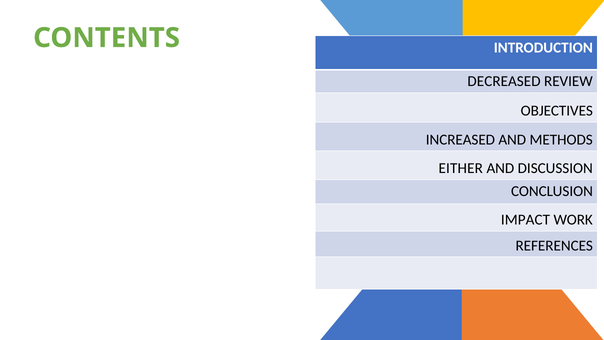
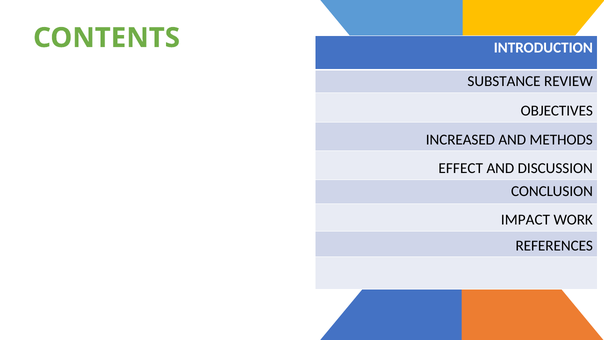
DECREASED: DECREASED -> SUBSTANCE
EITHER: EITHER -> EFFECT
